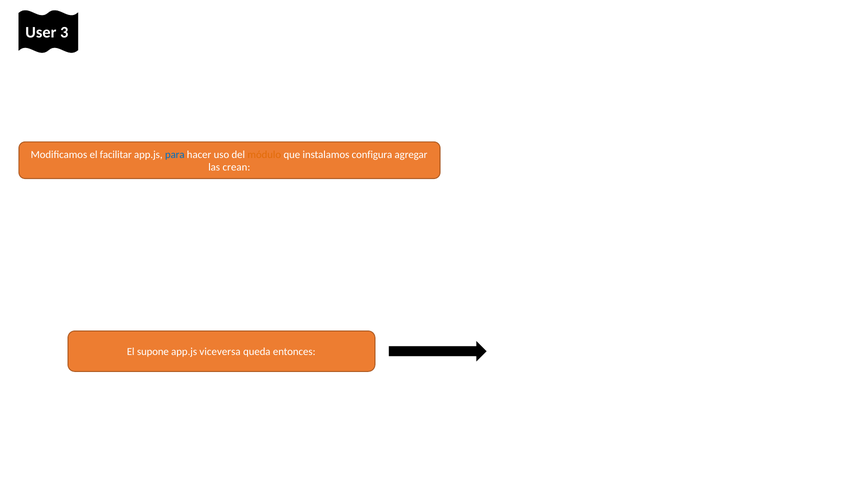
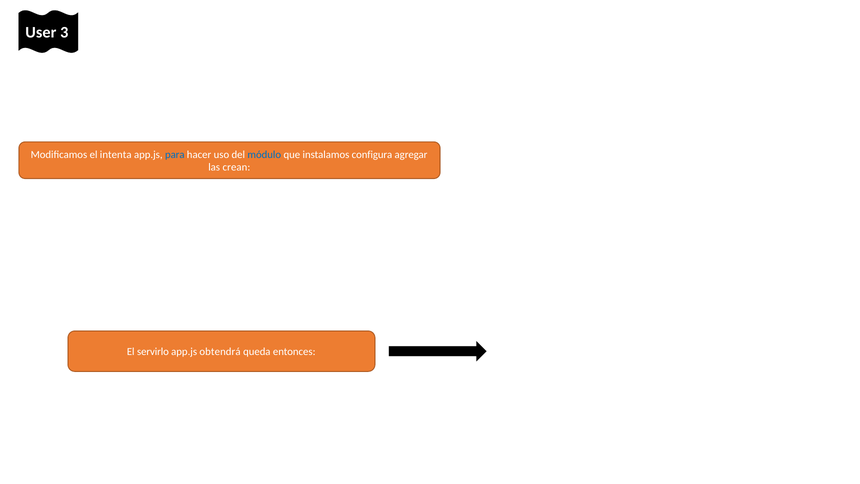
facilitar: facilitar -> intenta
módulo colour: orange -> blue
supone: supone -> servirlo
viceversa: viceversa -> obtendrá
